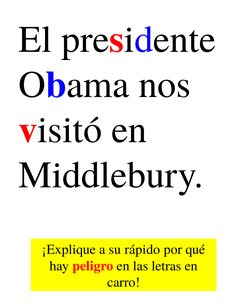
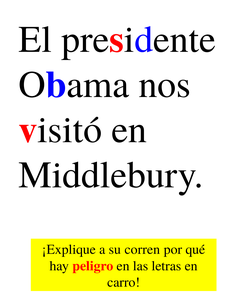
rápido: rápido -> corren
